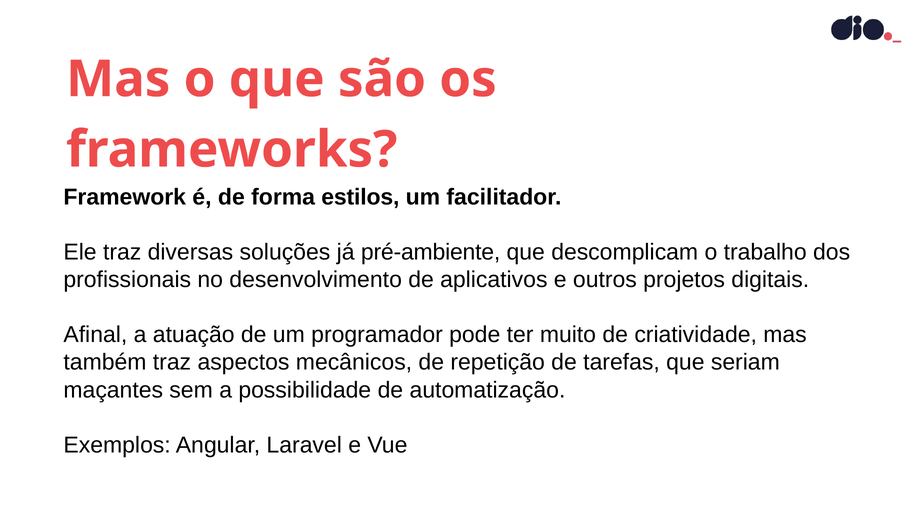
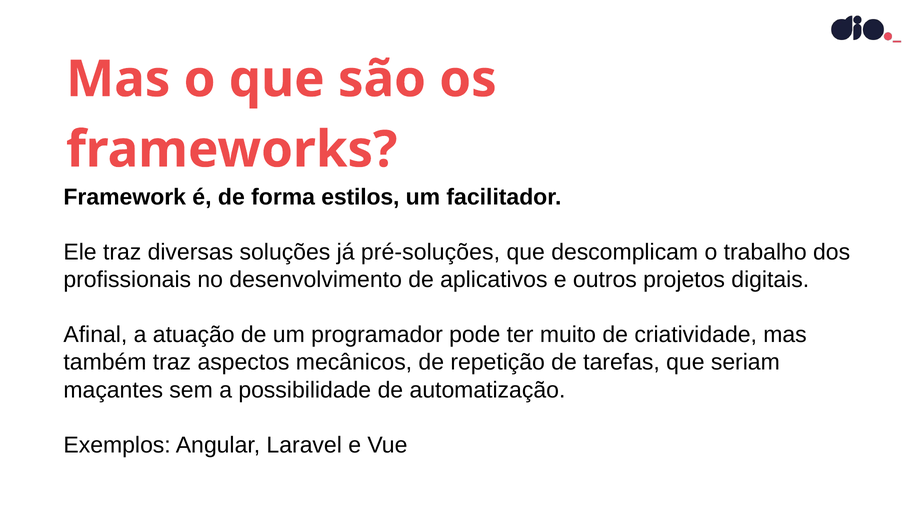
pré-ambiente: pré-ambiente -> pré-soluções
